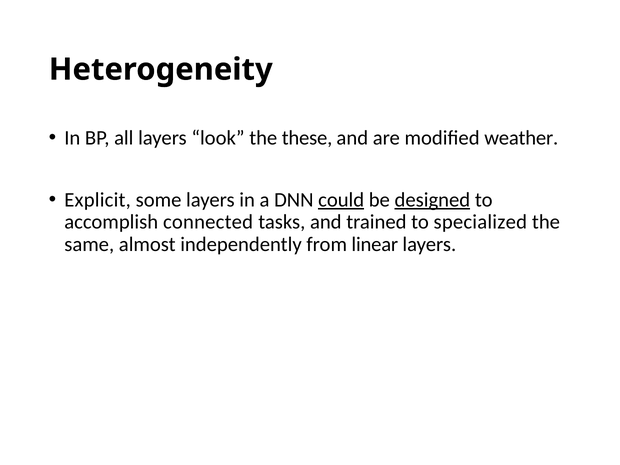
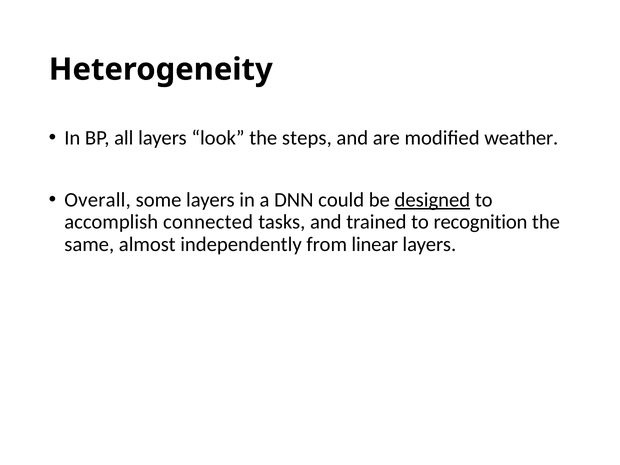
these: these -> steps
Explicit: Explicit -> Overall
could underline: present -> none
specialized: specialized -> recognition
